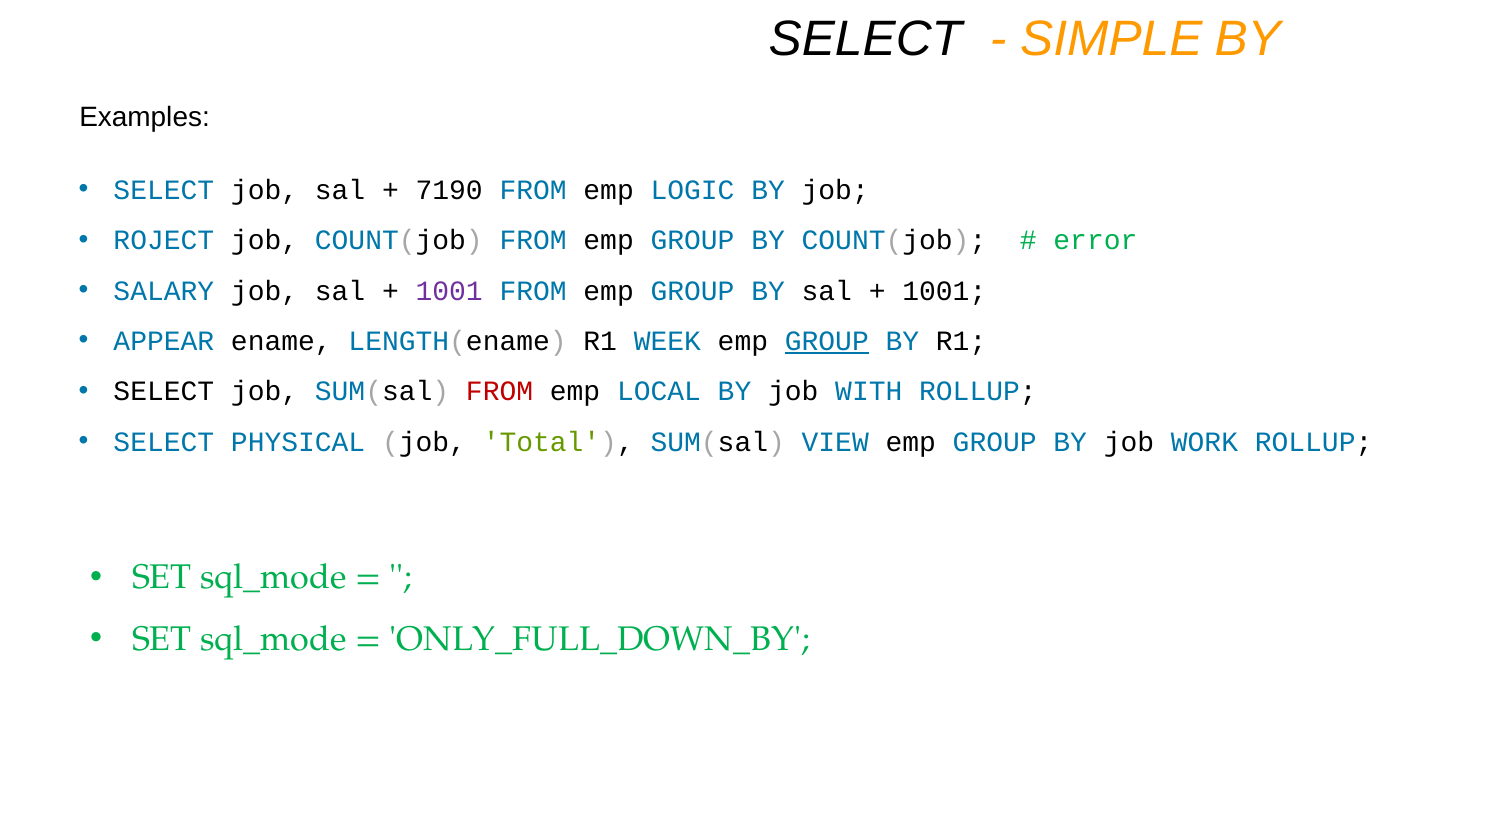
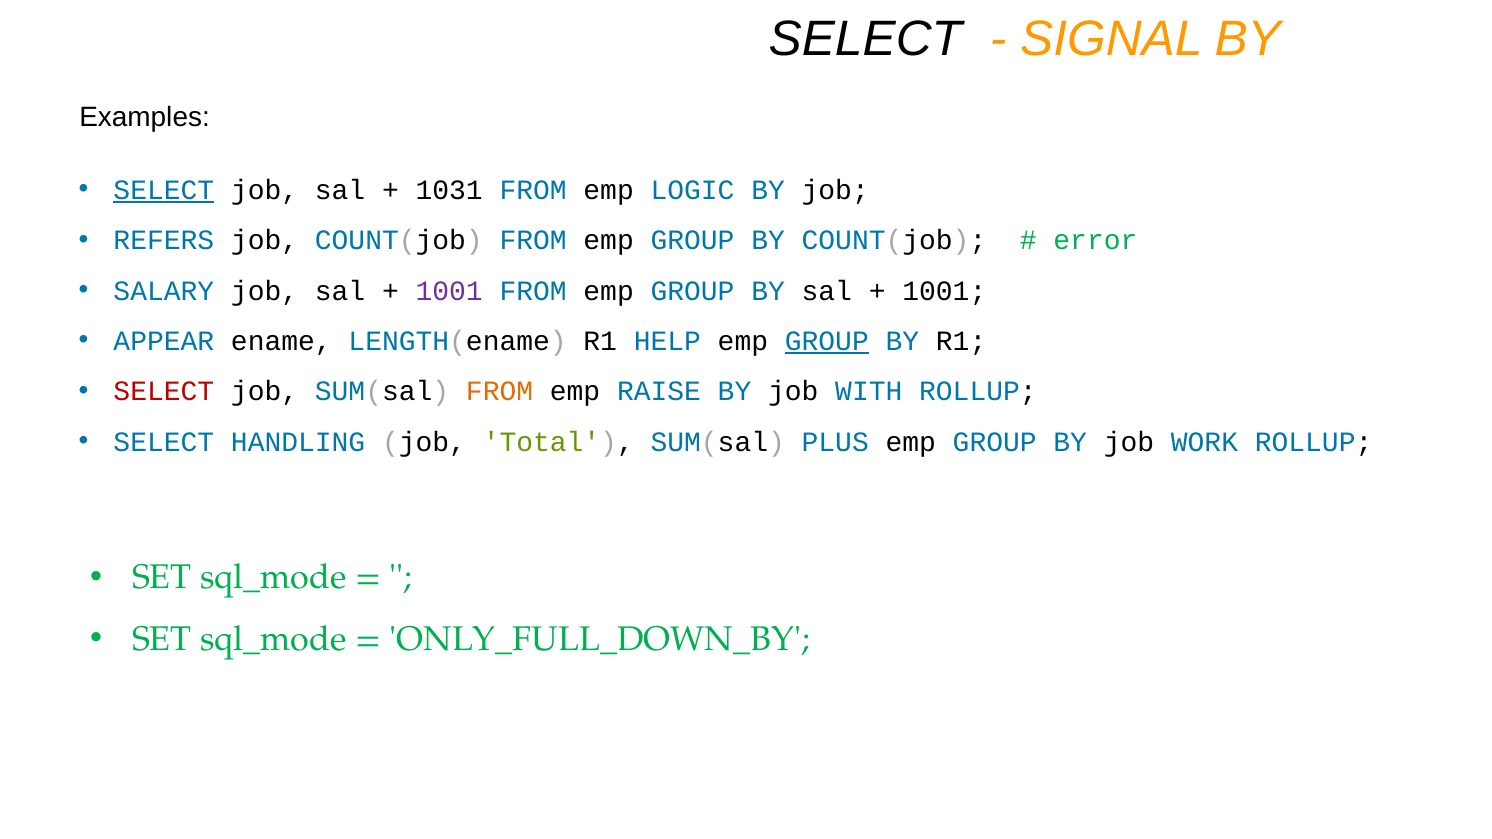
SIMPLE: SIMPLE -> SIGNAL
SELECT at (164, 190) underline: none -> present
7190: 7190 -> 1031
ROJECT: ROJECT -> REFERS
WEEK: WEEK -> HELP
SELECT at (164, 392) colour: black -> red
FROM at (500, 392) colour: red -> orange
LOCAL: LOCAL -> RAISE
PHYSICAL: PHYSICAL -> HANDLING
VIEW: VIEW -> PLUS
